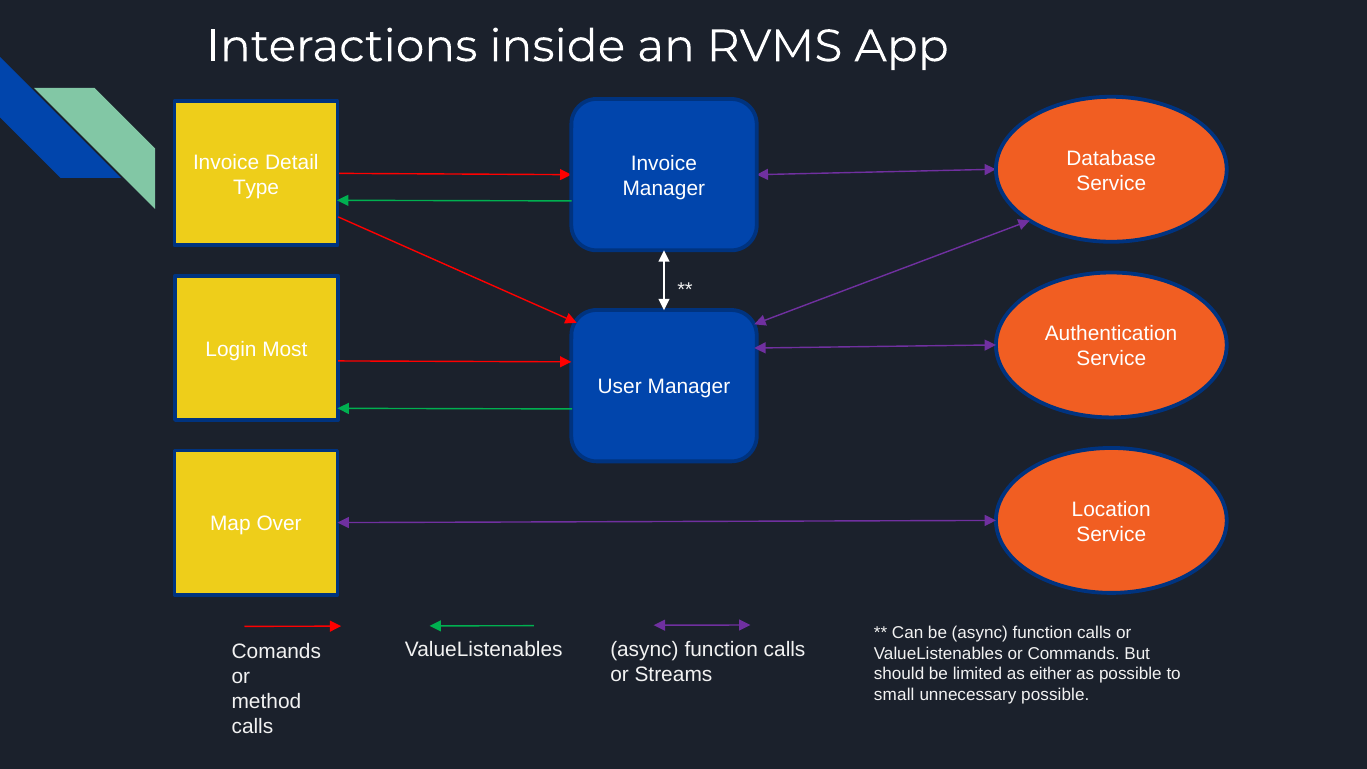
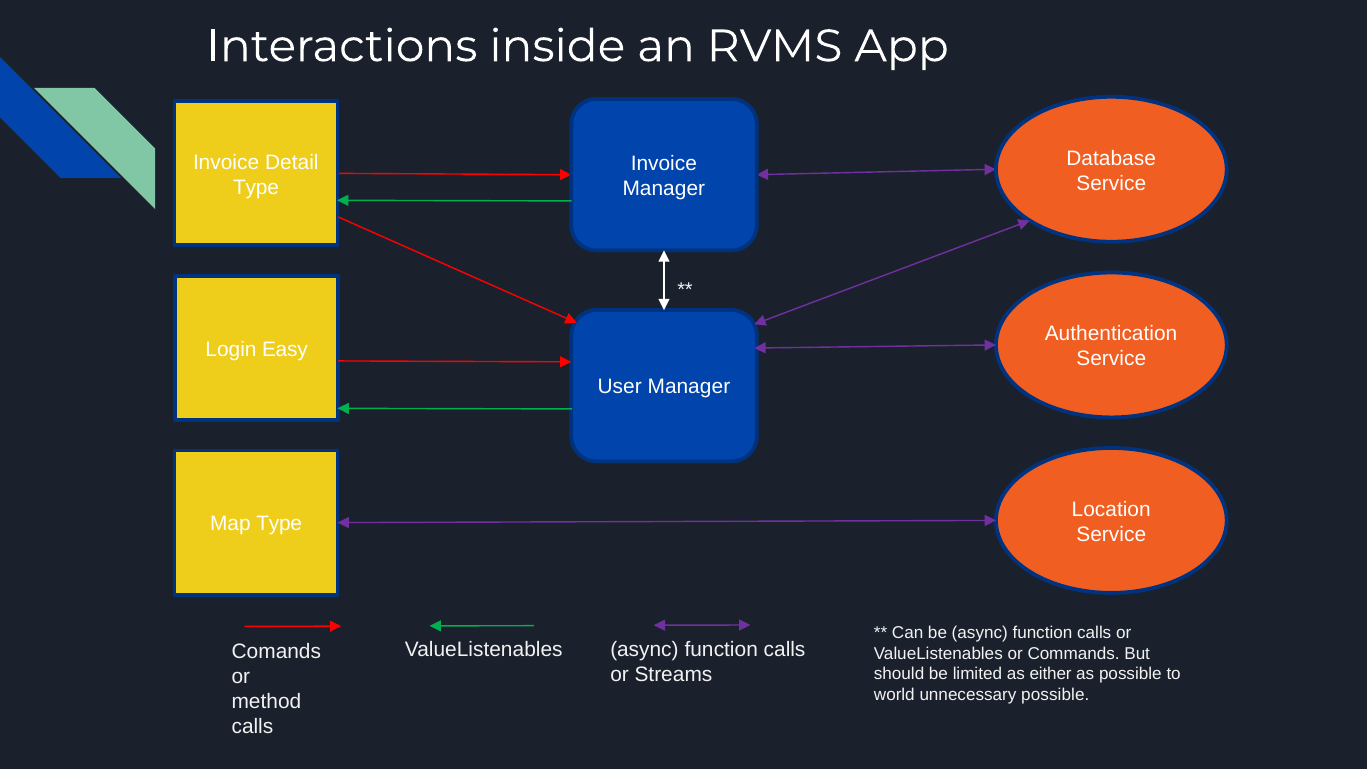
Most: Most -> Easy
Map Over: Over -> Type
small: small -> world
